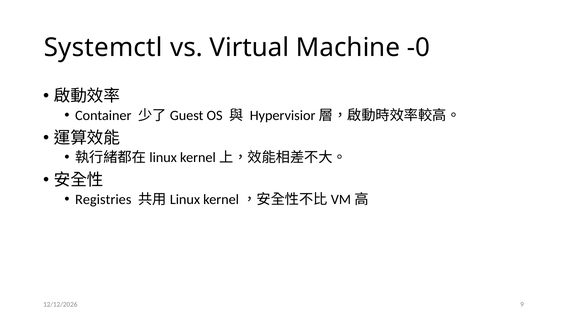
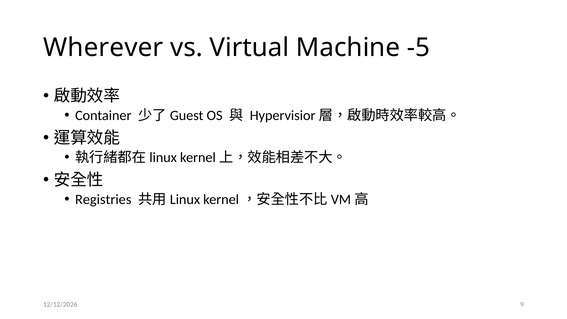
Systemctl: Systemctl -> Wherever
-0: -0 -> -5
